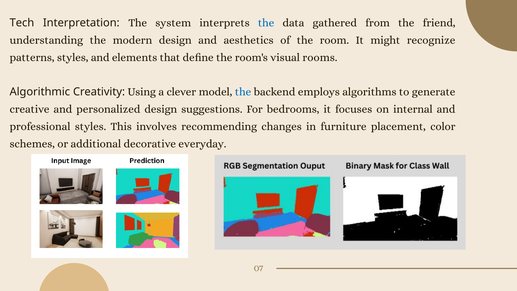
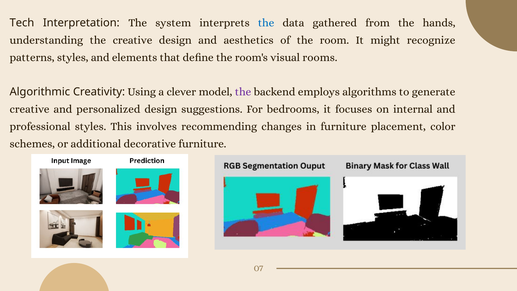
friend: friend -> hands
the modern: modern -> creative
the at (243, 92) colour: blue -> purple
decorative everyday: everyday -> furniture
